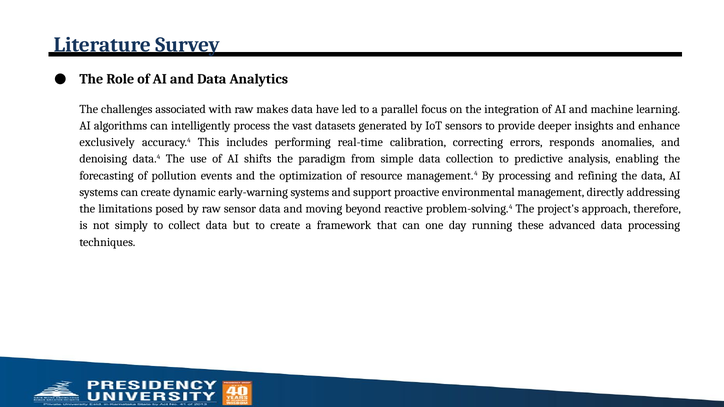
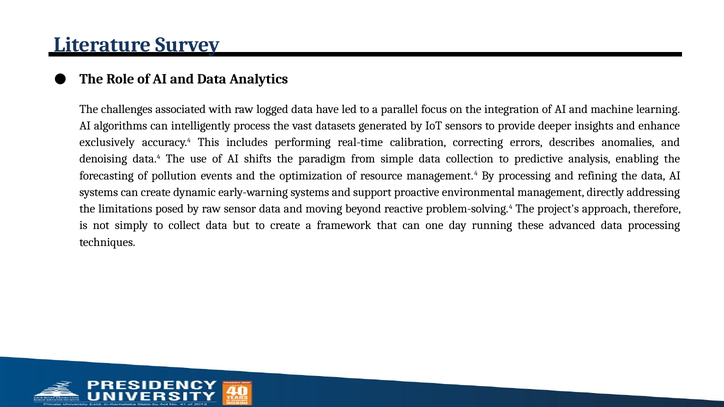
makes: makes -> logged
responds: responds -> describes
